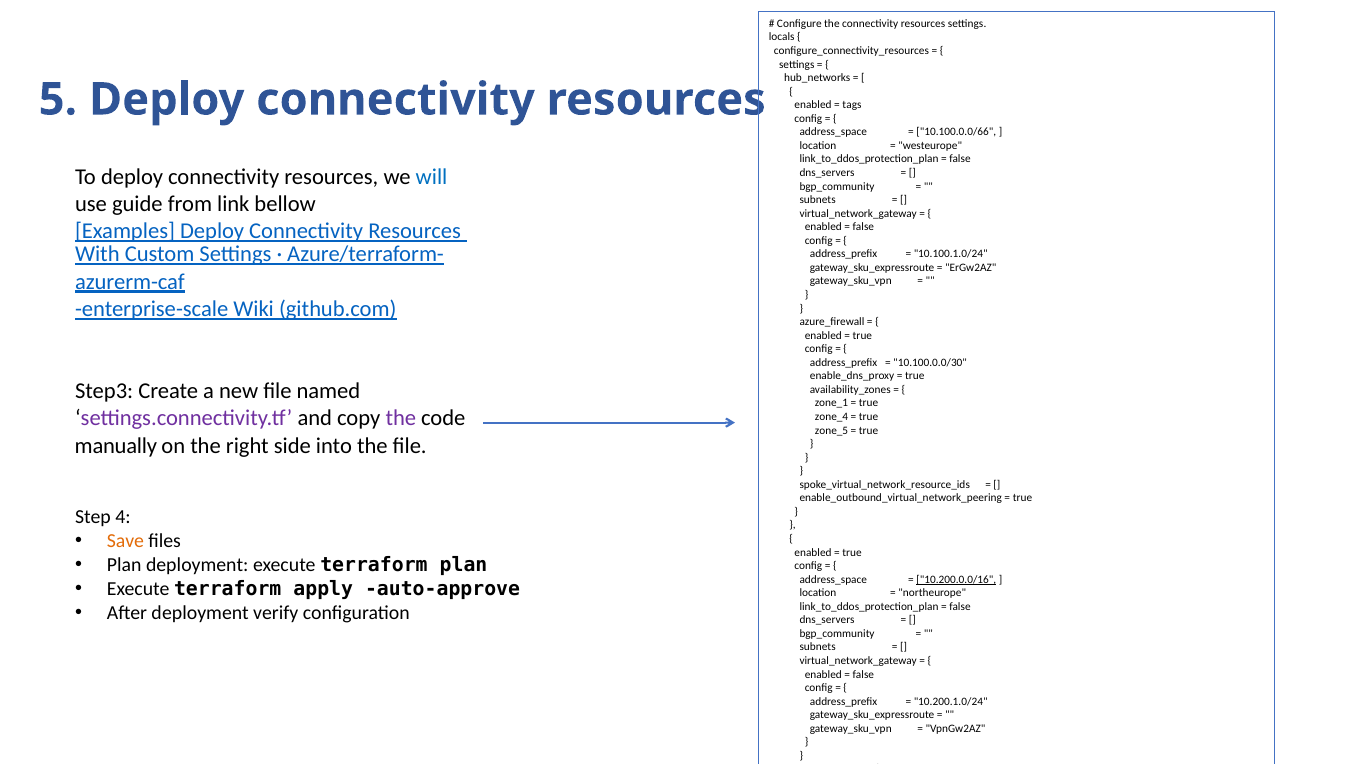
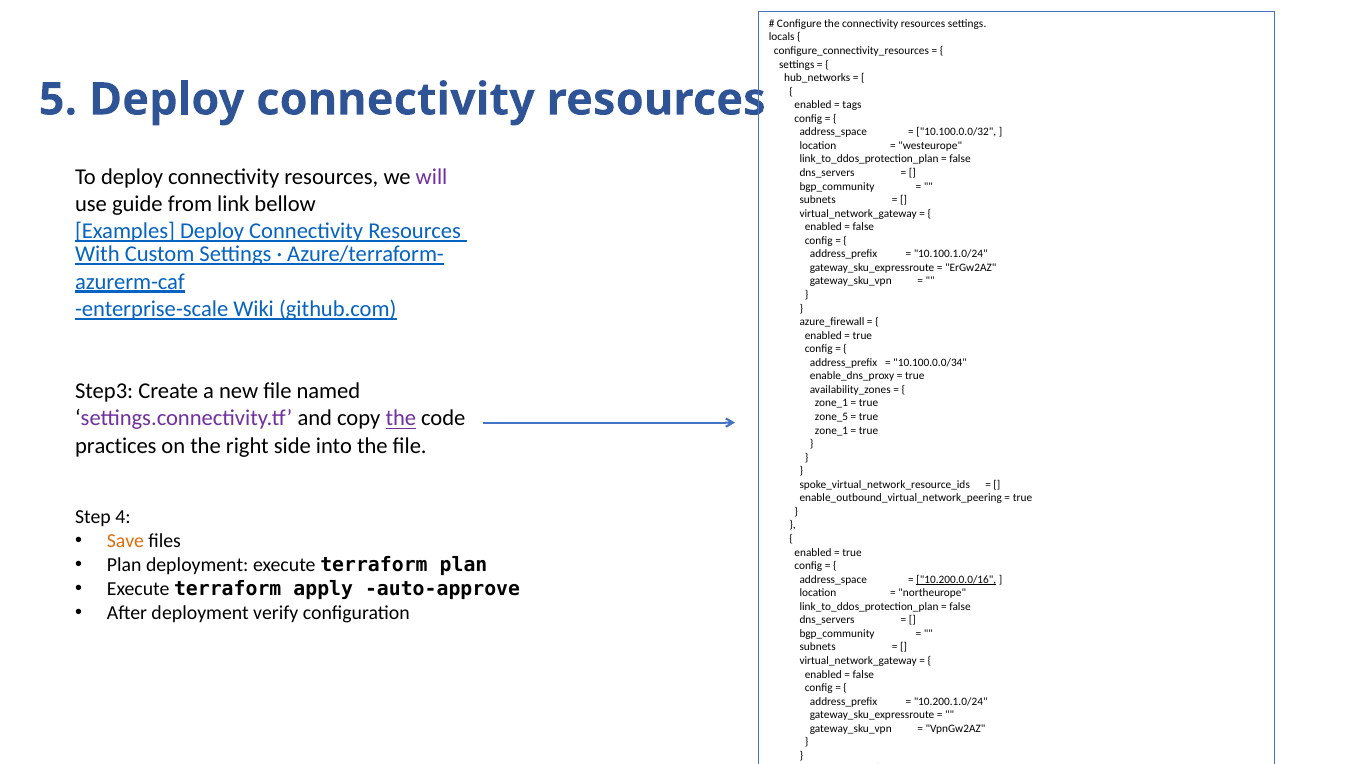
10.100.0.0/66: 10.100.0.0/66 -> 10.100.0.0/32
will colour: blue -> purple
10.100.0.0/30: 10.100.0.0/30 -> 10.100.0.0/34
the at (401, 418) underline: none -> present
zone_4: zone_4 -> zone_5
zone_5 at (832, 430): zone_5 -> zone_1
manually: manually -> practices
